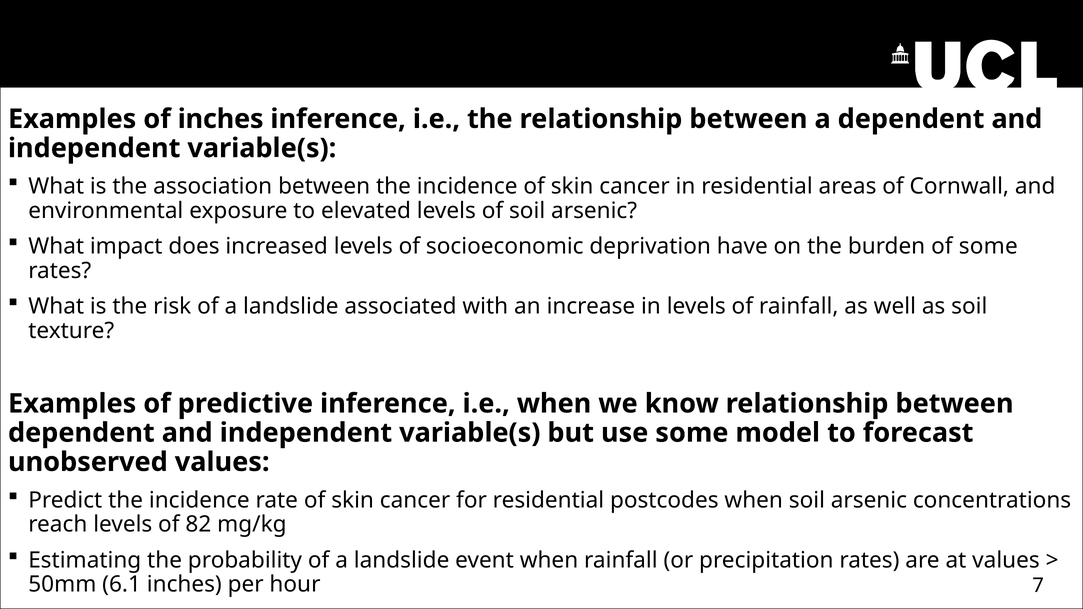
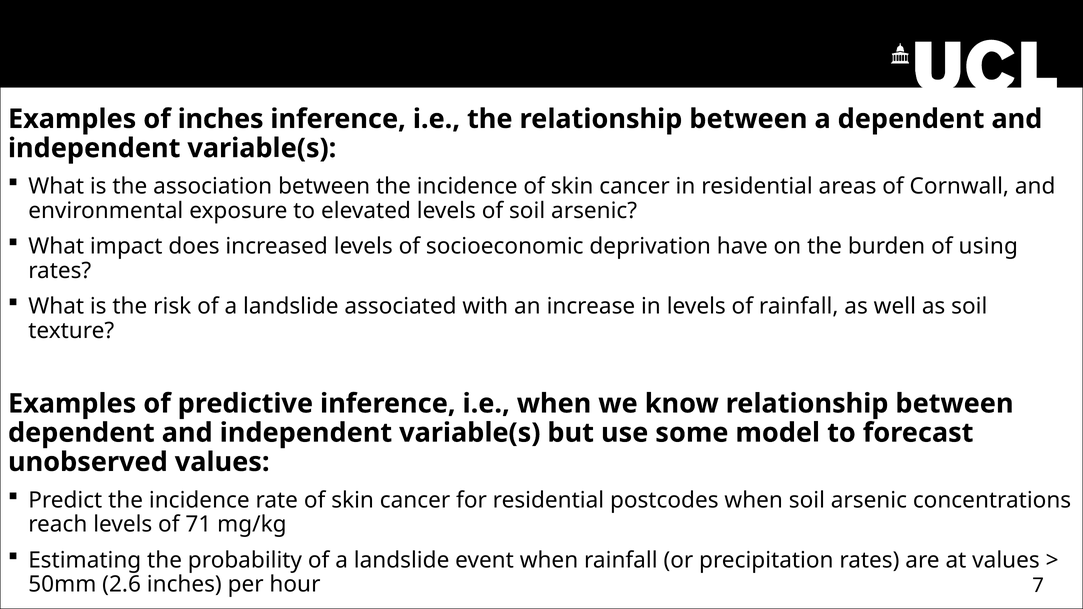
of some: some -> using
82: 82 -> 71
6.1: 6.1 -> 2.6
